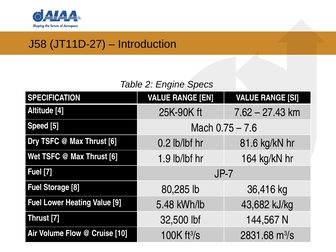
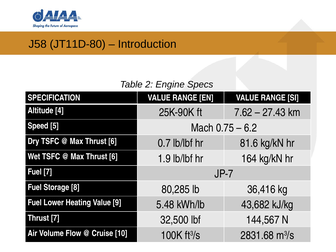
JT11D-27: JT11D-27 -> JT11D-80
7.6: 7.6 -> 6.2
0.2: 0.2 -> 0.7
